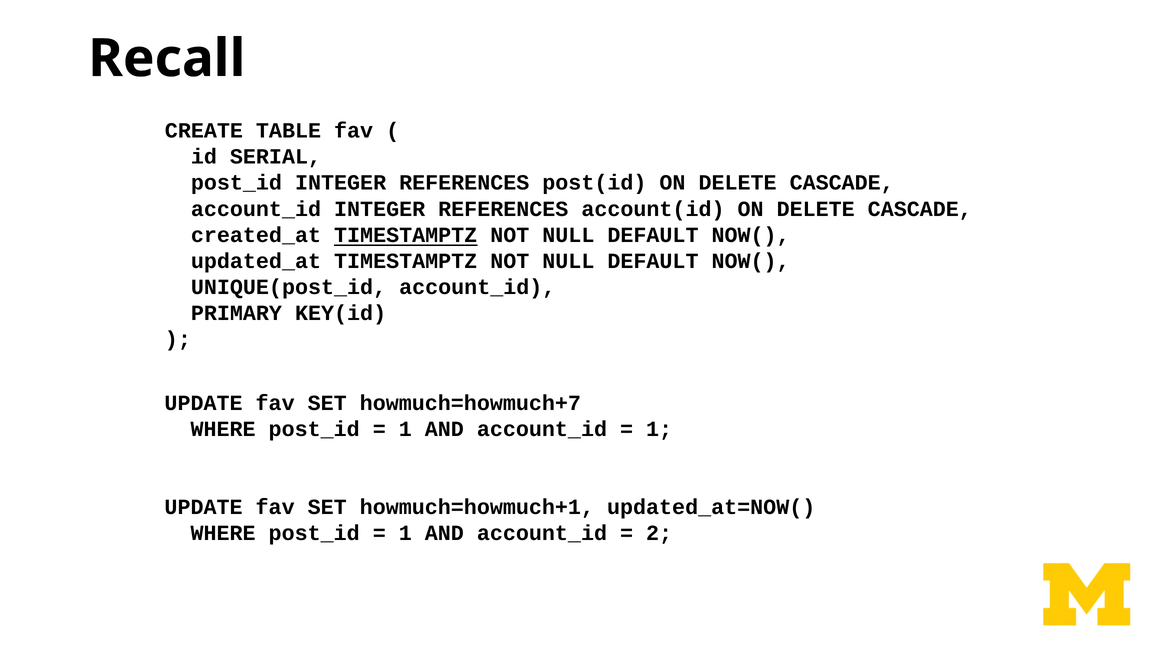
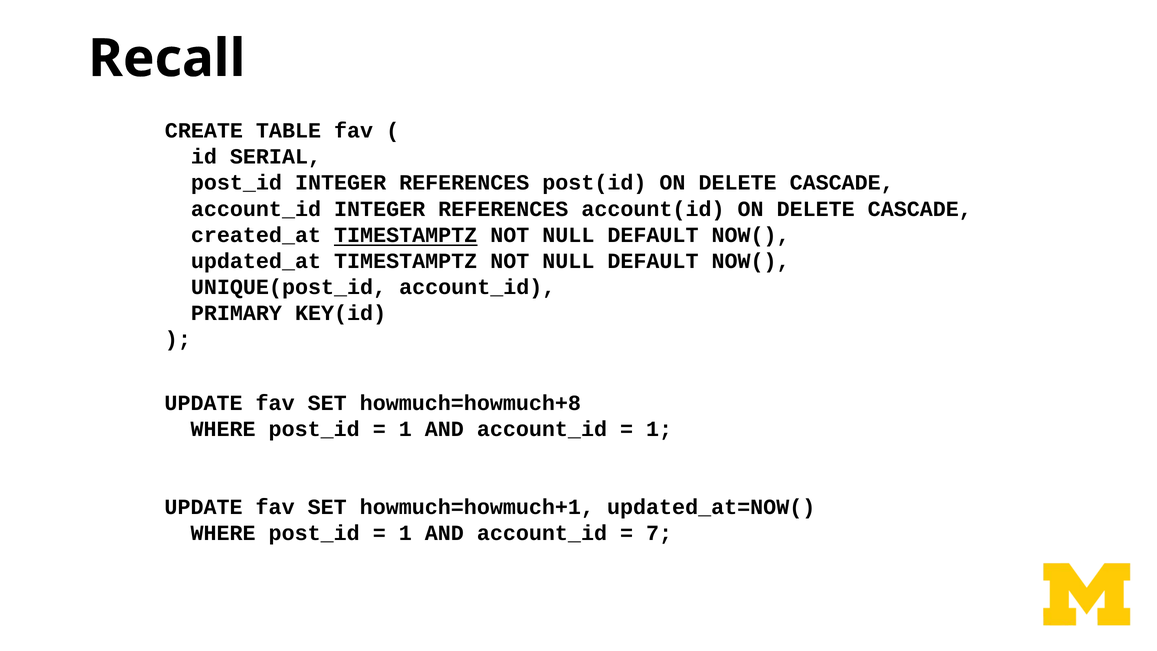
howmuch=howmuch+7: howmuch=howmuch+7 -> howmuch=howmuch+8
2: 2 -> 7
